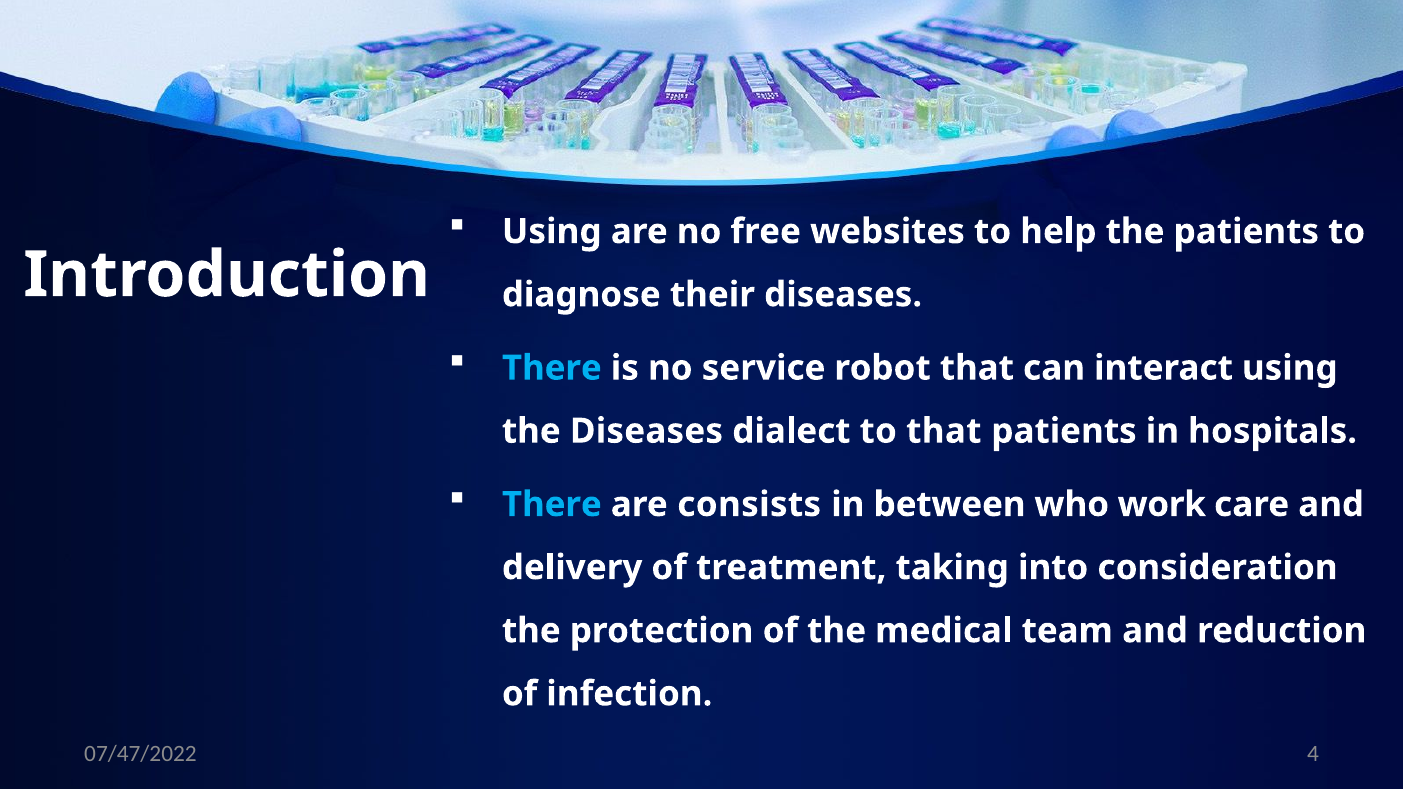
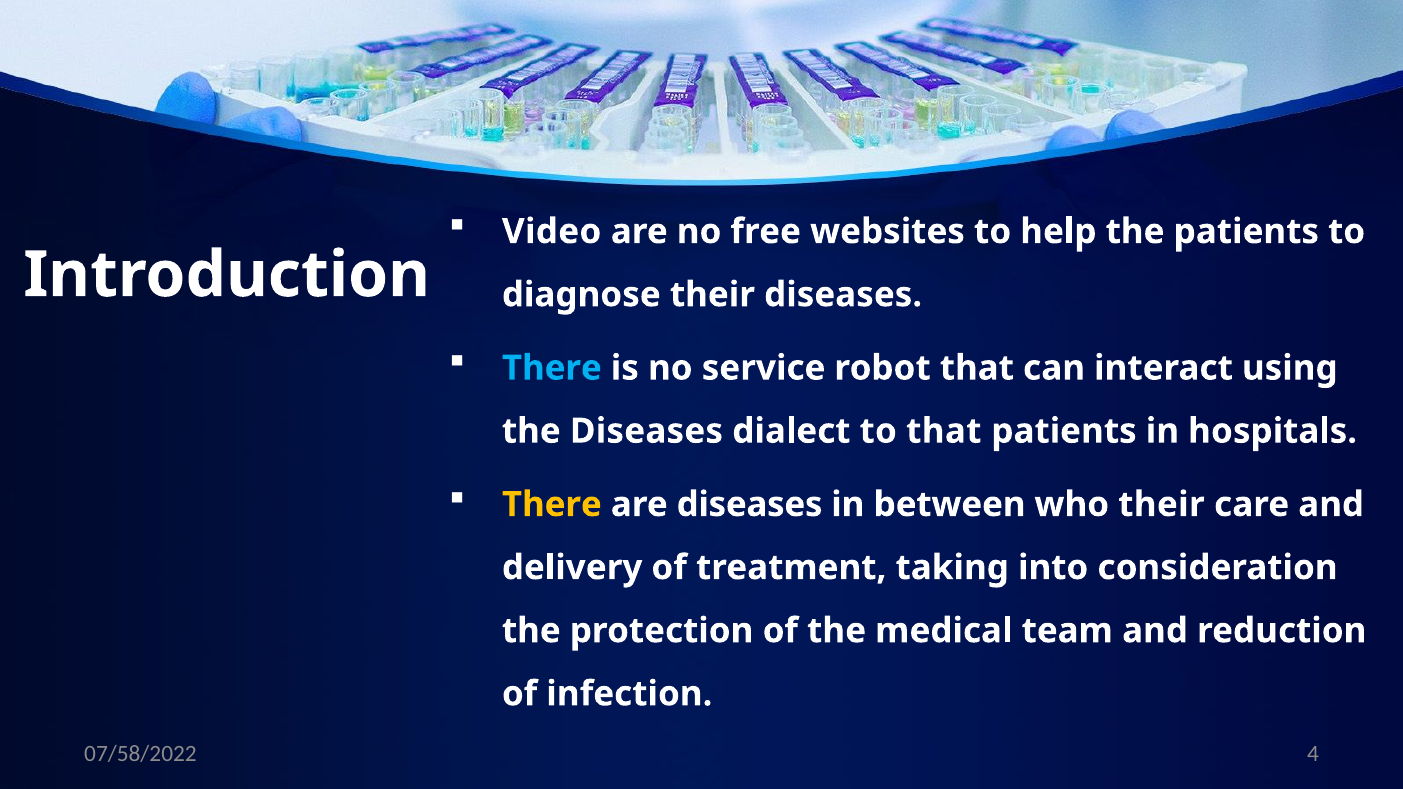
Using at (552, 232): Using -> Video
There at (552, 505) colour: light blue -> yellow
are consists: consists -> diseases
who work: work -> their
07/47/2022: 07/47/2022 -> 07/58/2022
